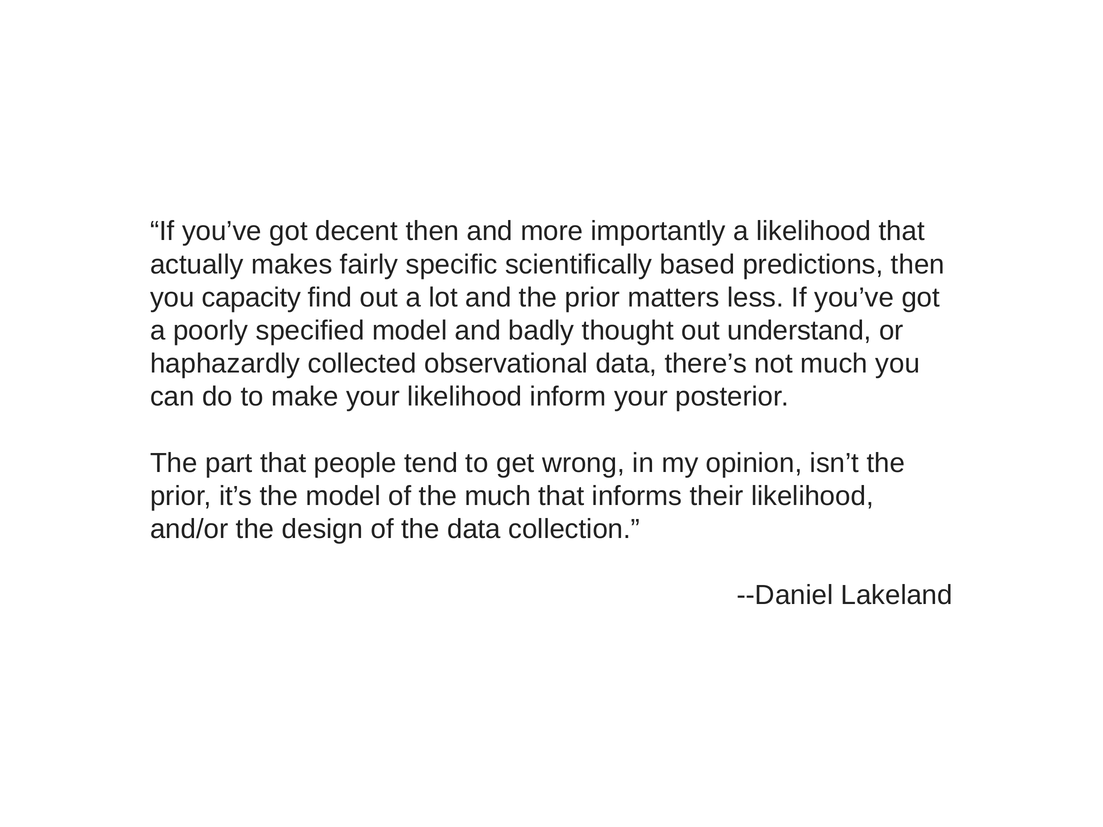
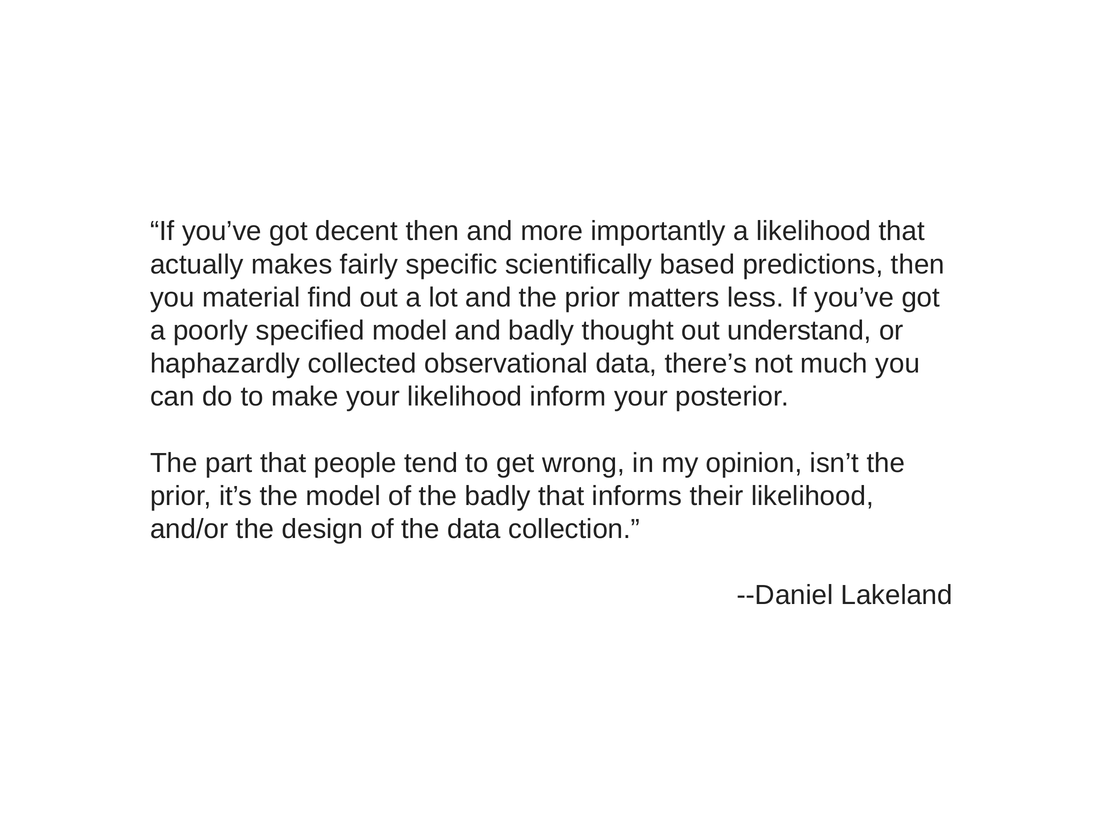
capacity: capacity -> material
the much: much -> badly
